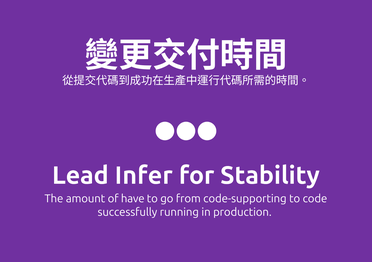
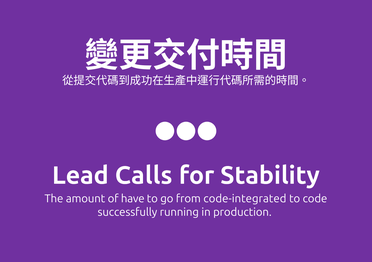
Infer: Infer -> Calls
code-supporting: code-supporting -> code-integrated
